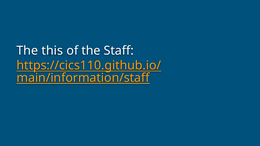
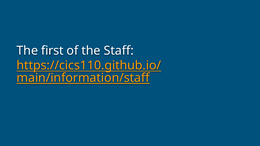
this: this -> first
